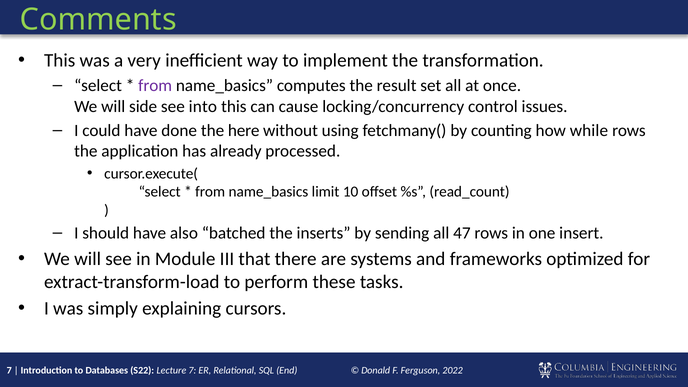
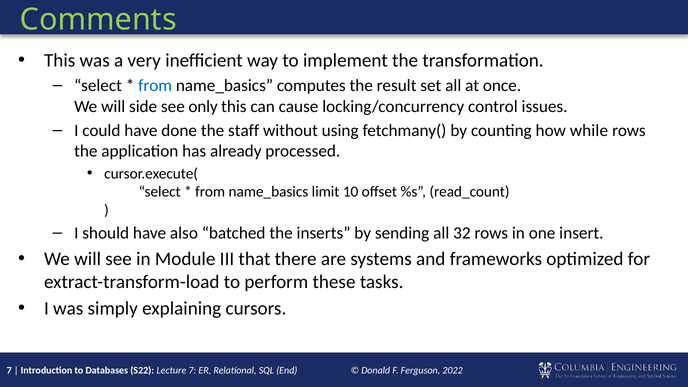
from at (155, 86) colour: purple -> blue
into: into -> only
here: here -> staff
47: 47 -> 32
